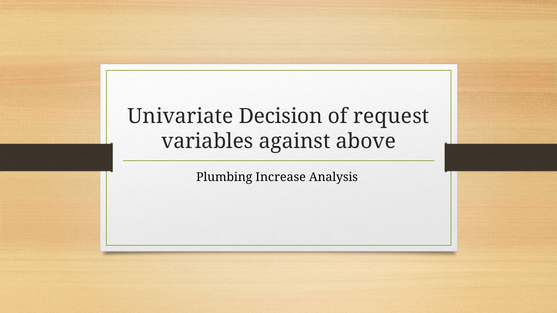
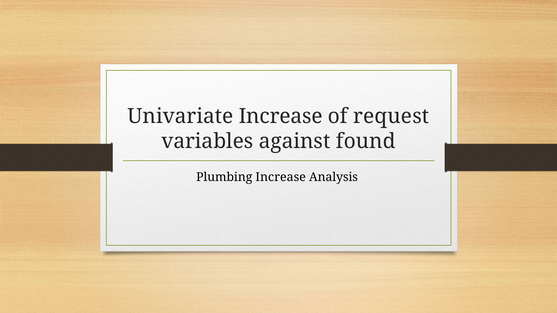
Univariate Decision: Decision -> Increase
above: above -> found
